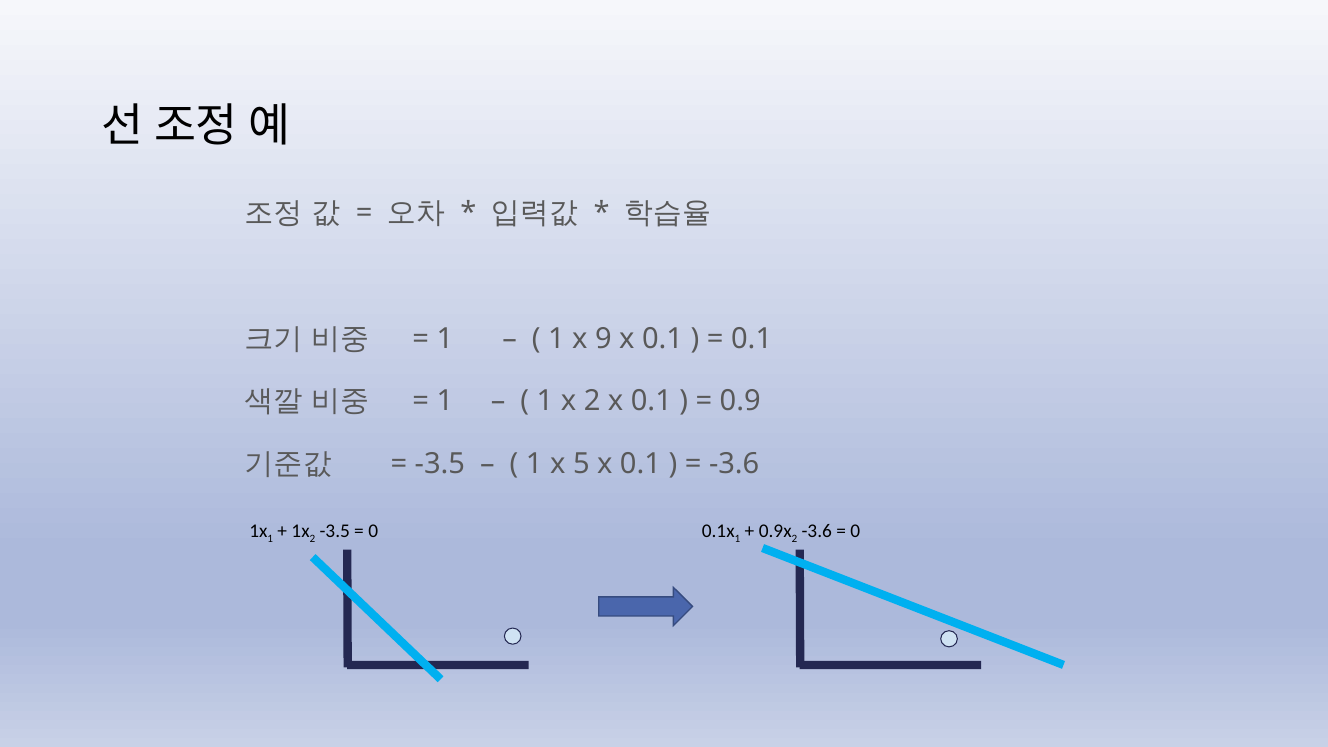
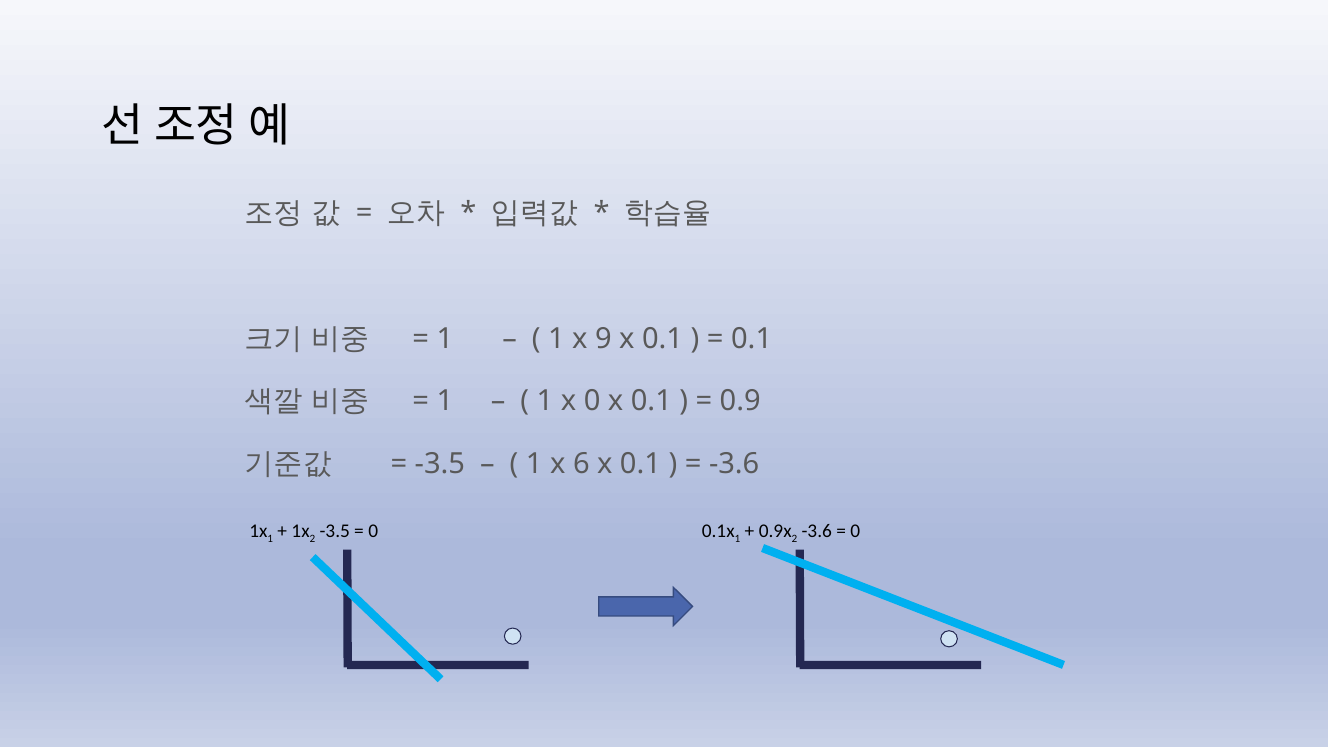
x 2: 2 -> 0
5: 5 -> 6
